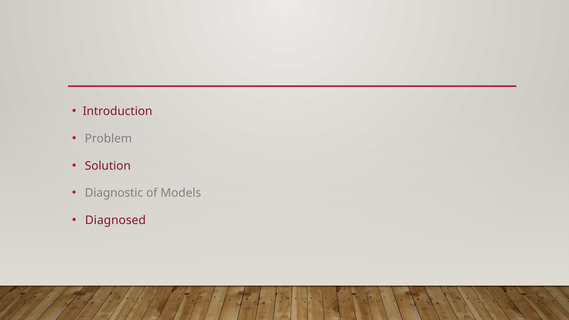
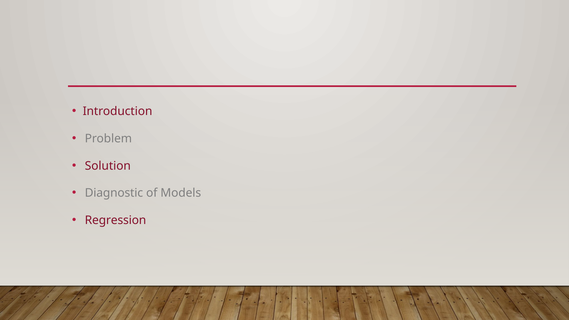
Diagnosed: Diagnosed -> Regression
